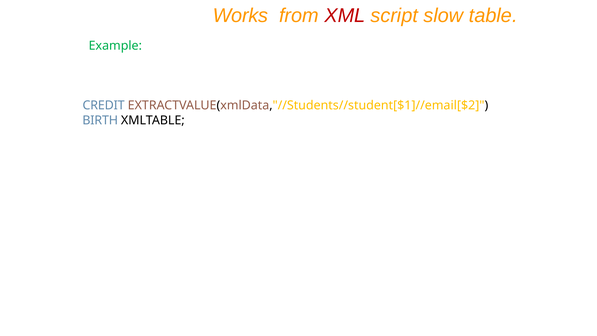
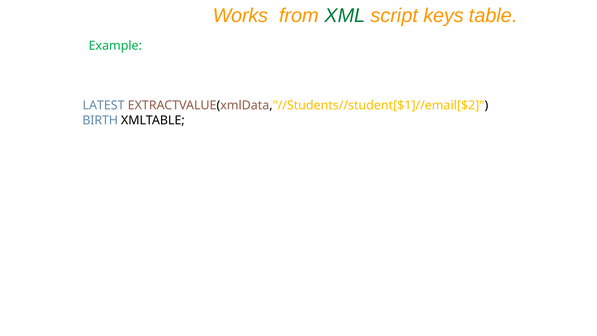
XML colour: red -> green
slow: slow -> keys
CREDIT: CREDIT -> LATEST
